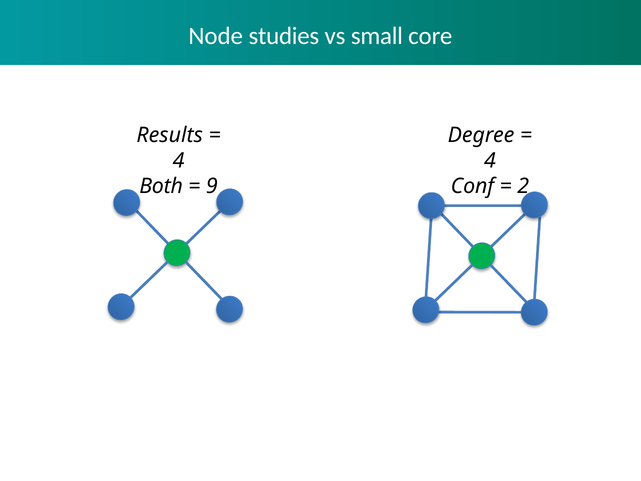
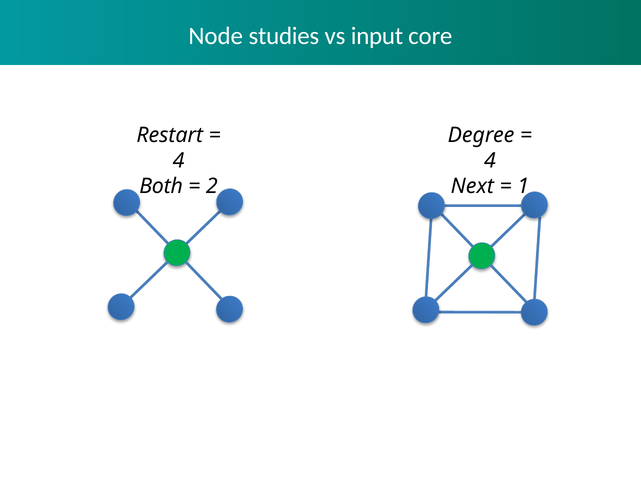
small: small -> input
Results: Results -> Restart
9: 9 -> 2
Conf: Conf -> Next
2: 2 -> 1
